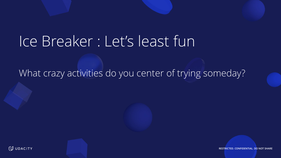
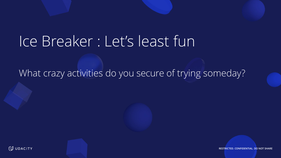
center: center -> secure
